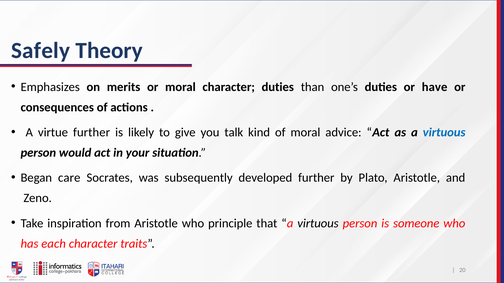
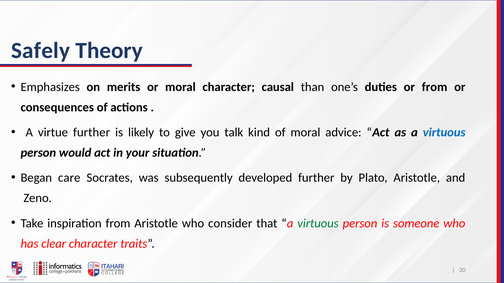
character duties: duties -> causal
or have: have -> from
principle: principle -> consider
virtuous at (318, 224) colour: black -> green
each: each -> clear
